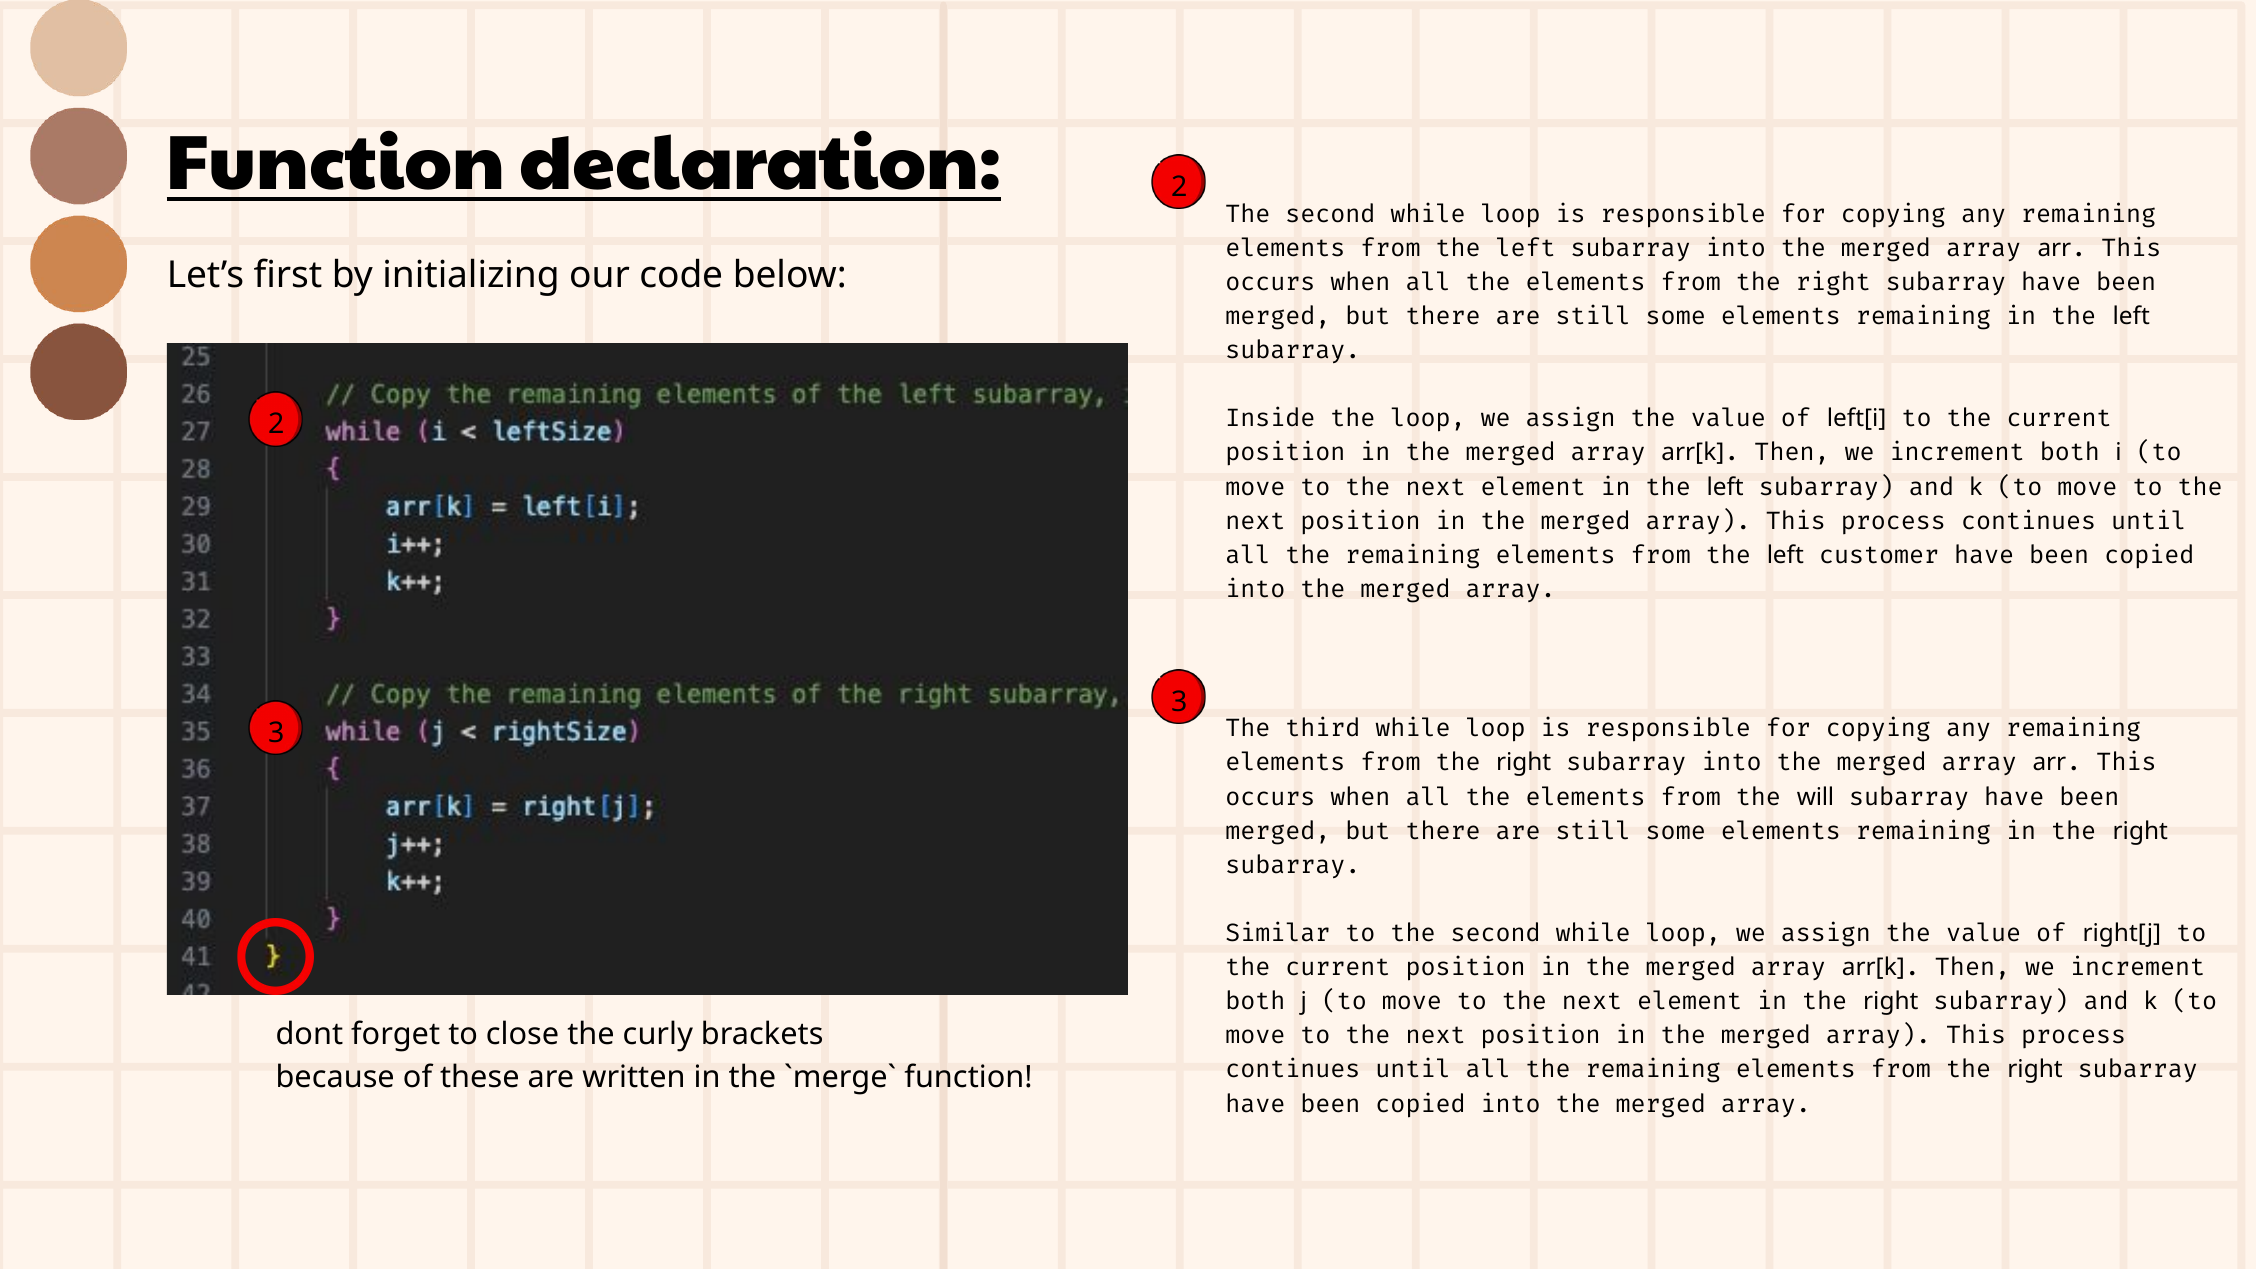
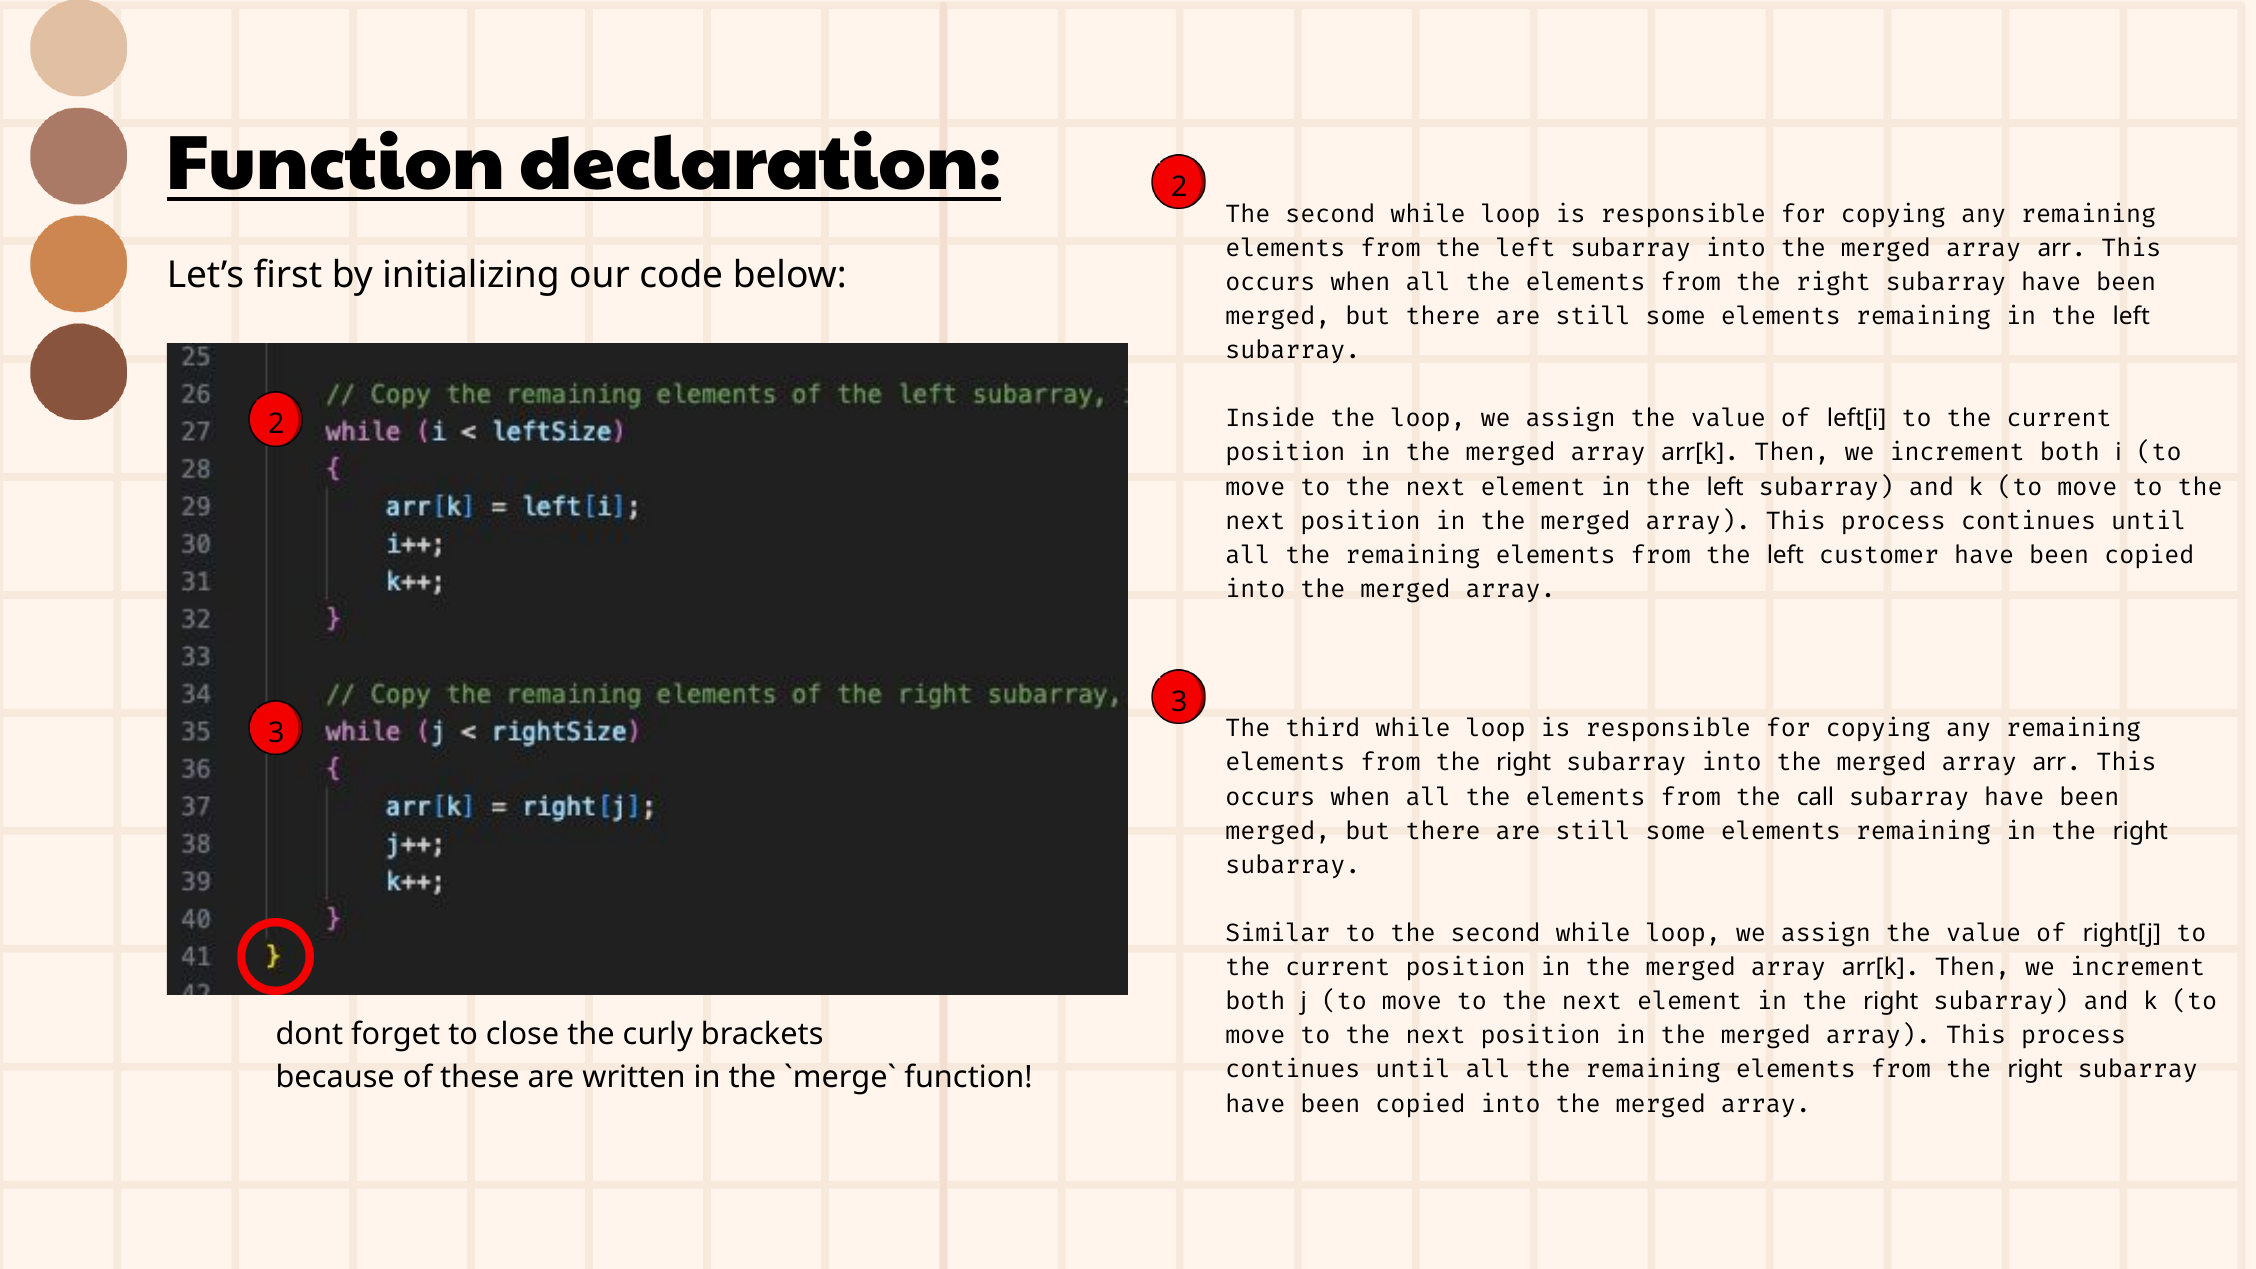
will: will -> call
